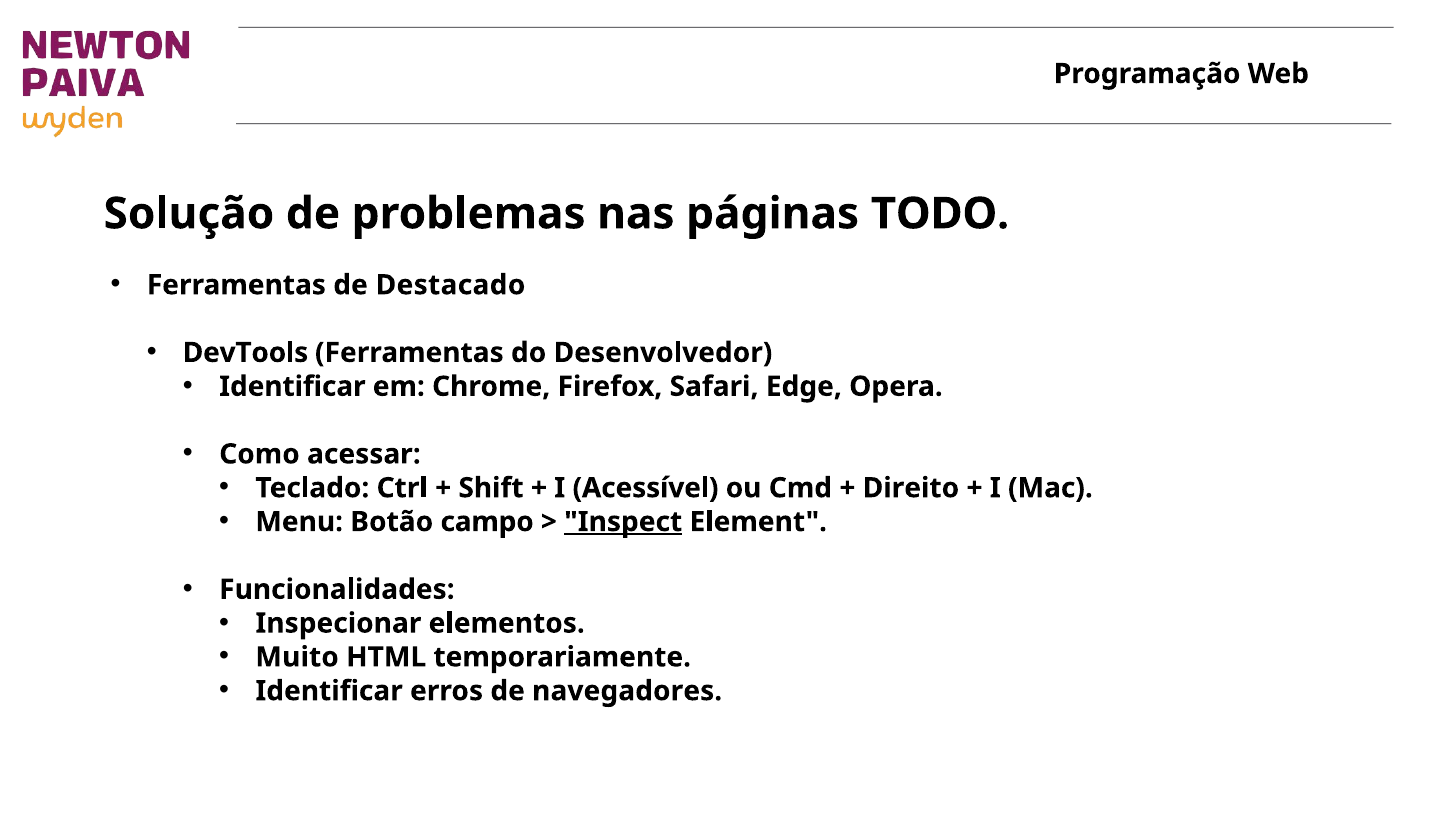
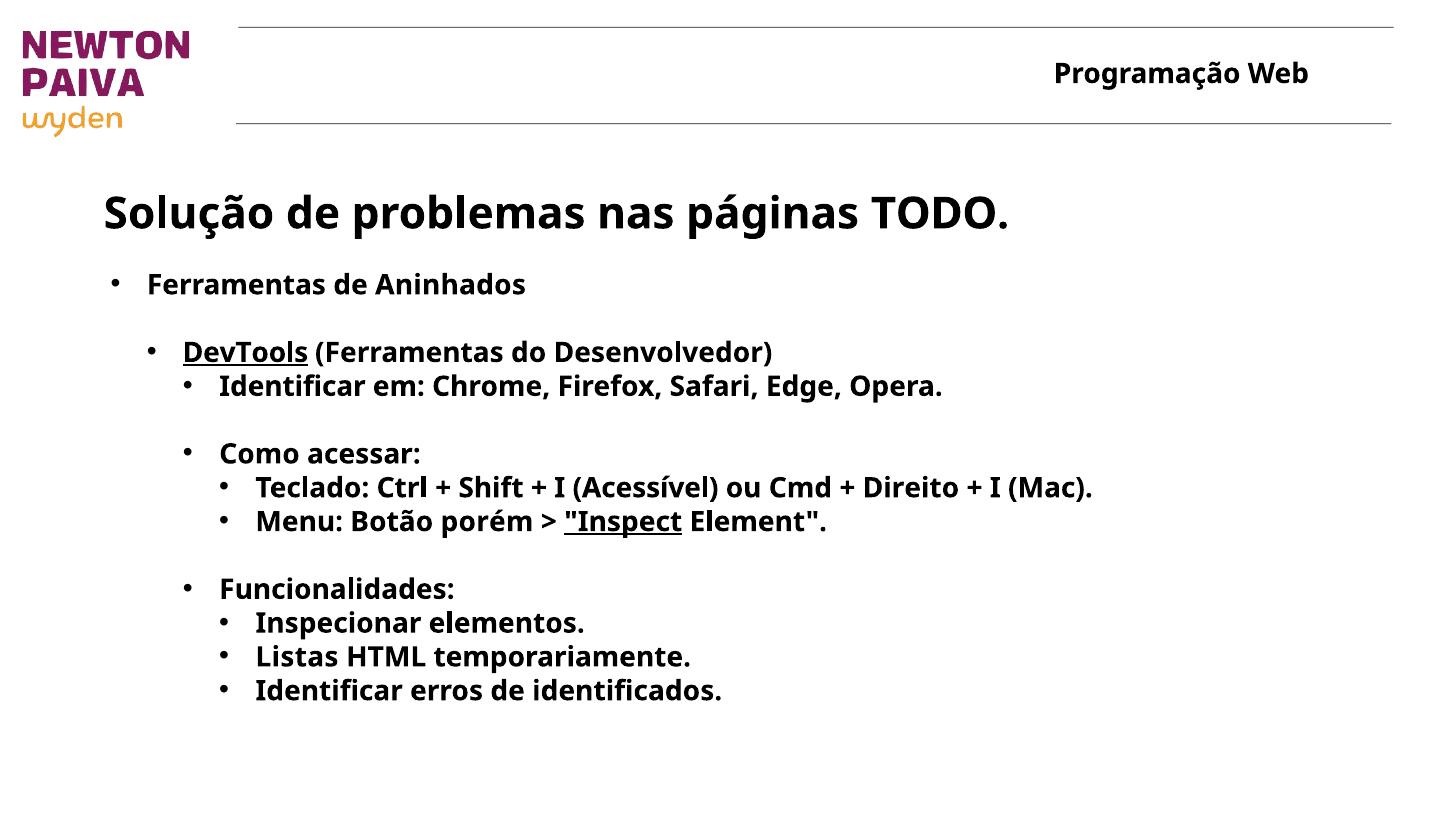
Destacado: Destacado -> Aninhados
DevTools underline: none -> present
campo: campo -> porém
Muito: Muito -> Listas
navegadores: navegadores -> identificados
